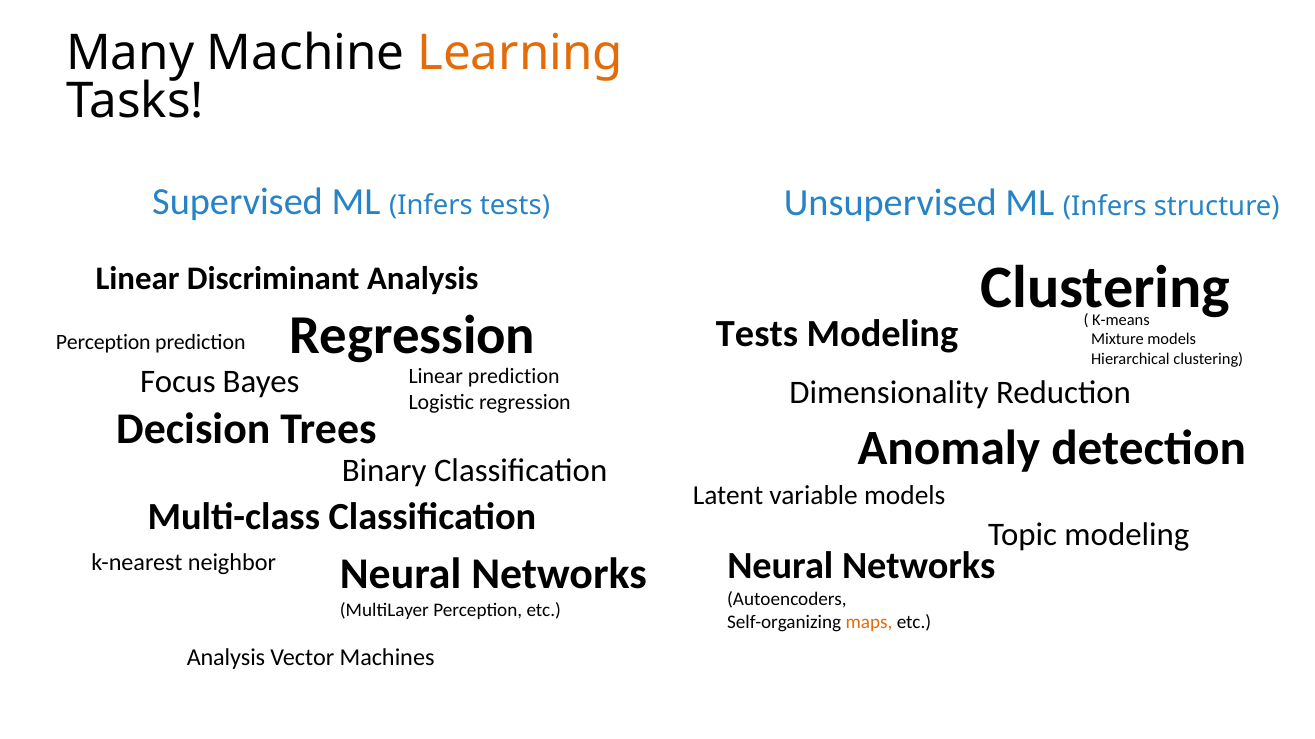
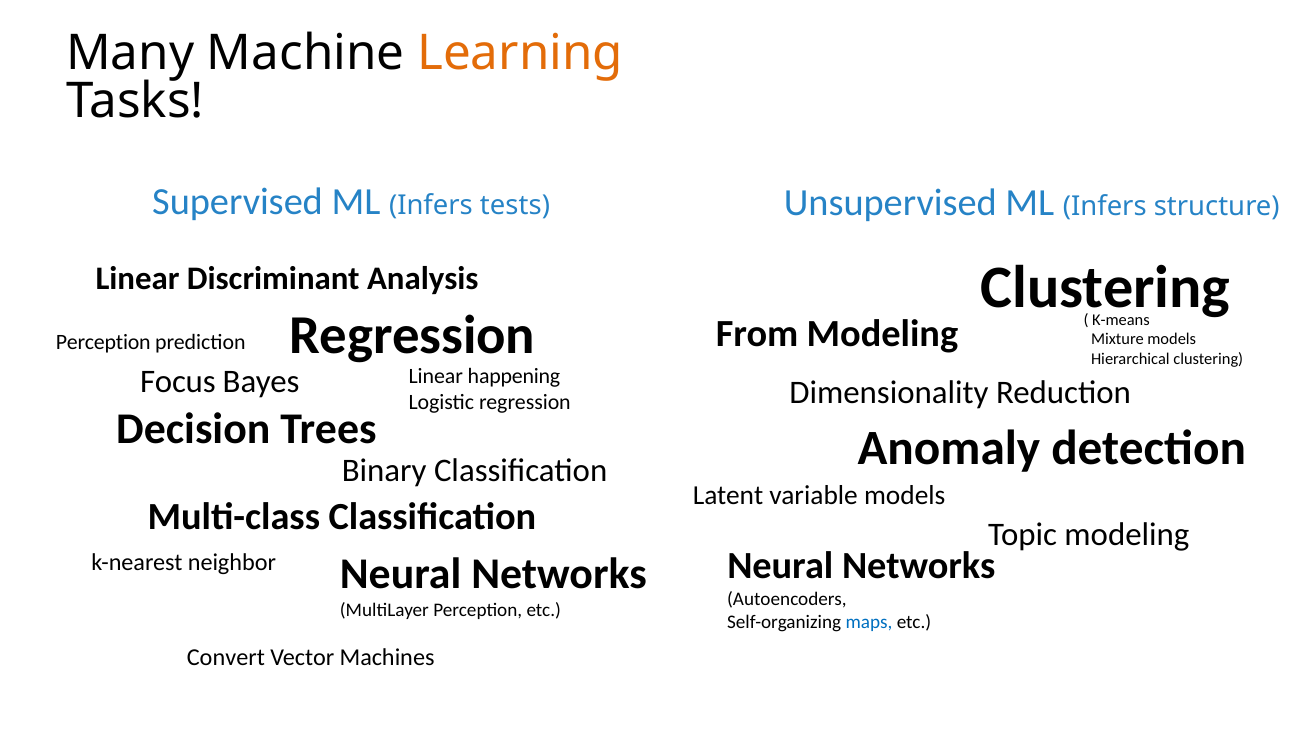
Tests at (757, 335): Tests -> From
Linear prediction: prediction -> happening
maps colour: orange -> blue
Analysis at (226, 658): Analysis -> Convert
